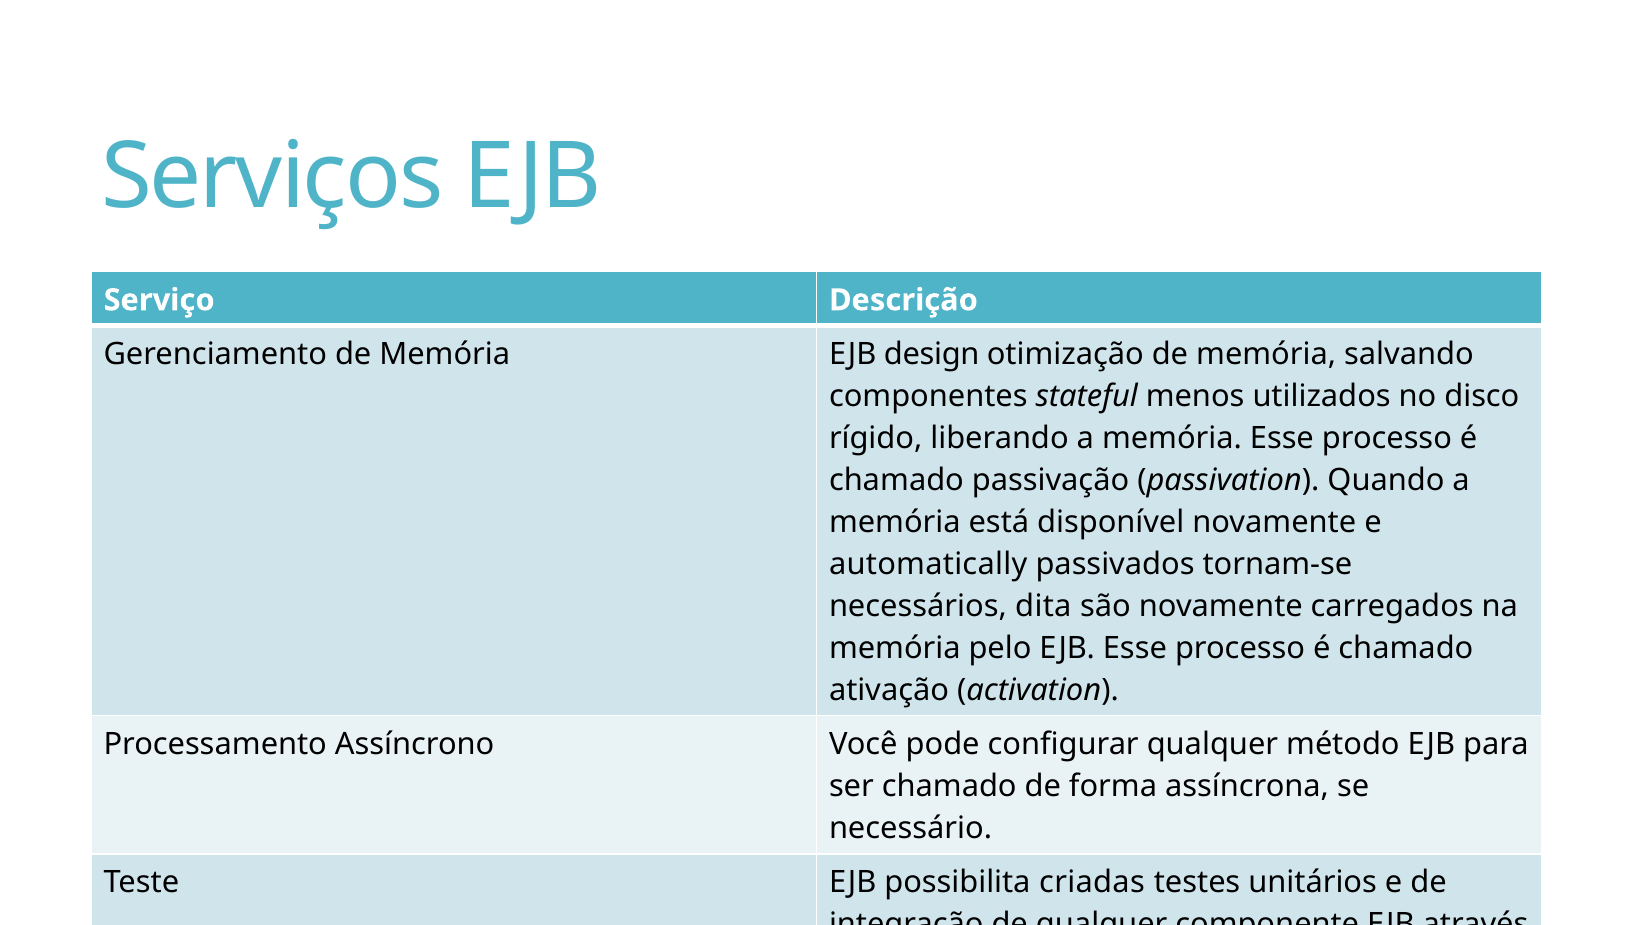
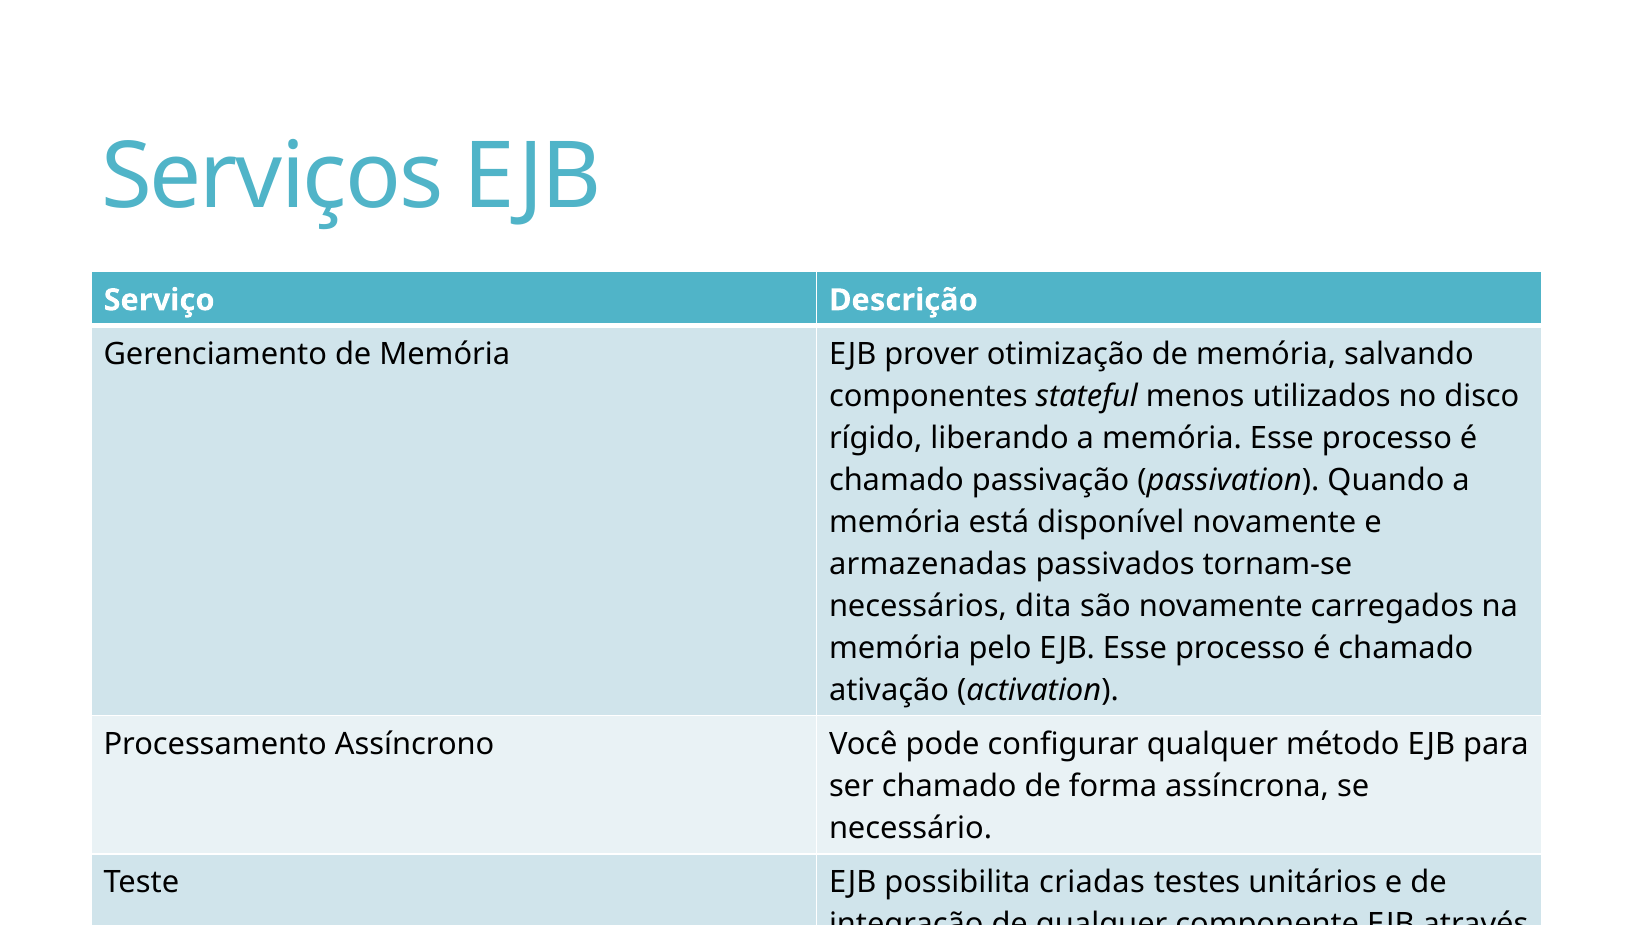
design: design -> prover
automatically: automatically -> armazenadas
